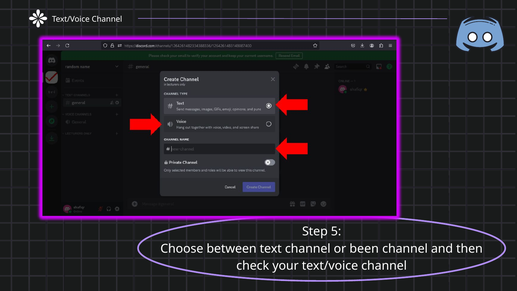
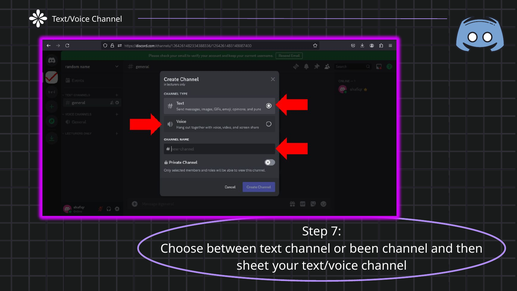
5: 5 -> 7
check: check -> sheet
